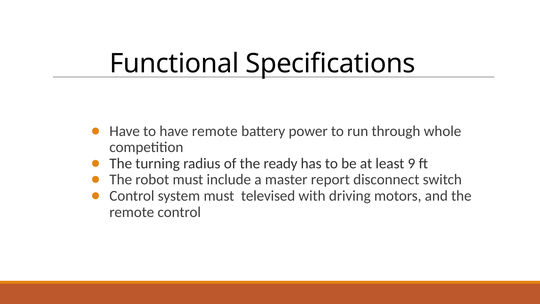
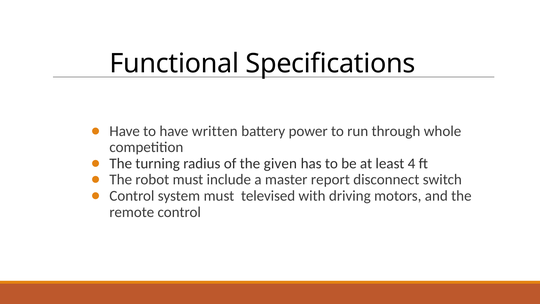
have remote: remote -> written
ready: ready -> given
9: 9 -> 4
